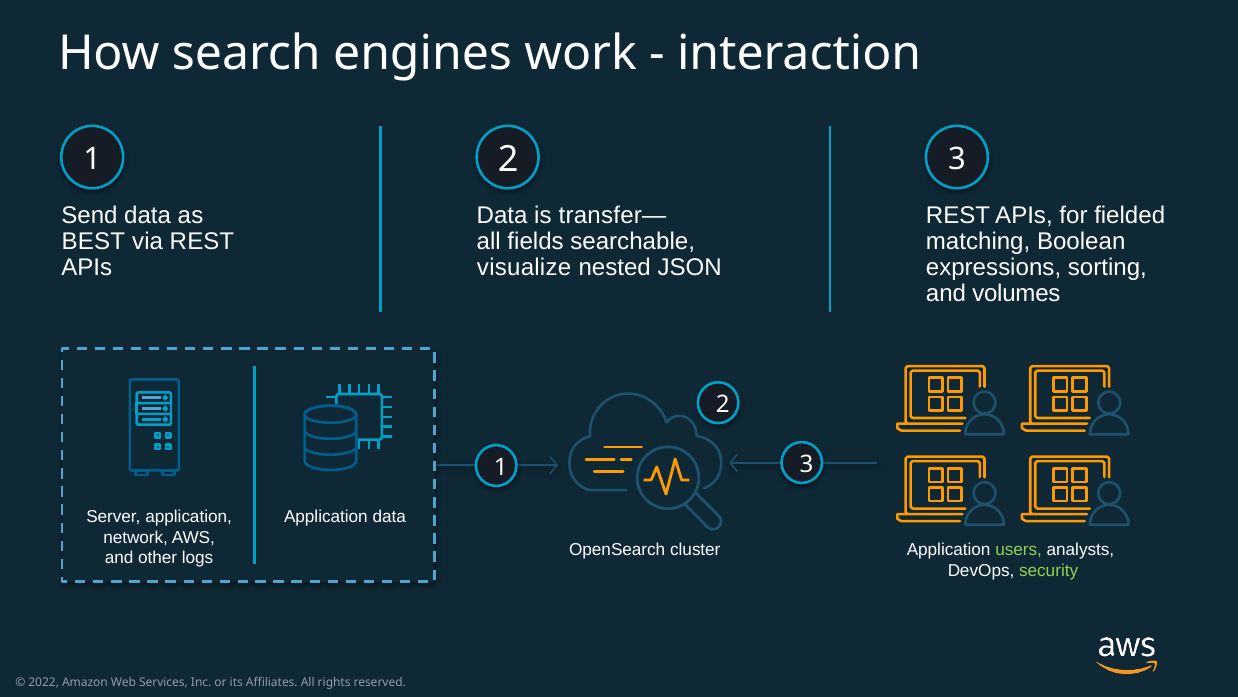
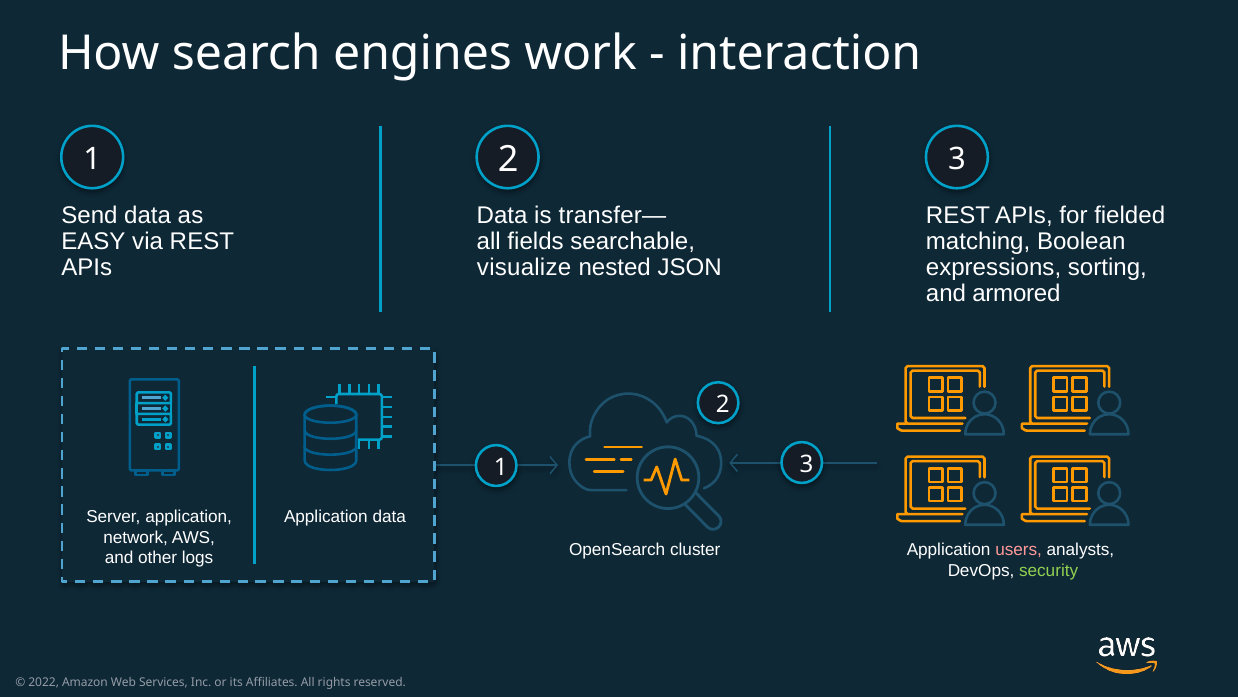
BEST: BEST -> EASY
volumes: volumes -> armored
users colour: light green -> pink
